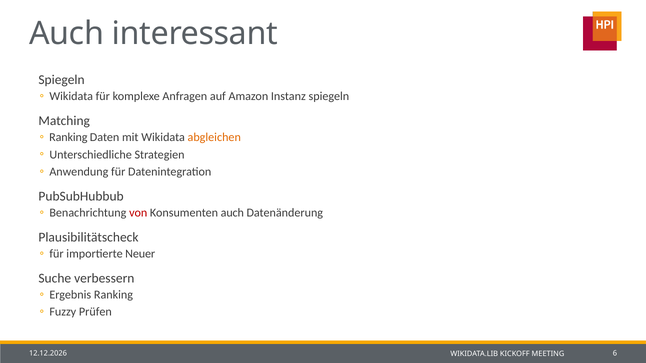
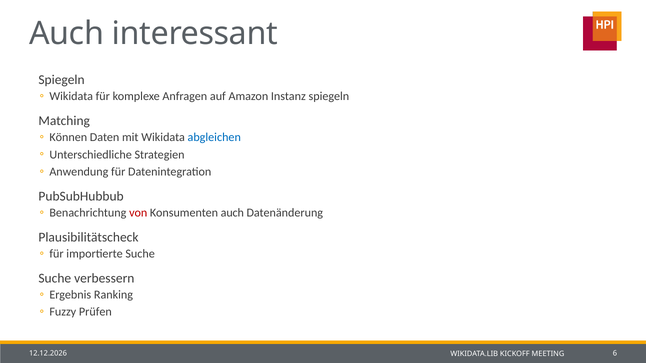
Ranking at (68, 138): Ranking -> Können
abgleichen colour: orange -> blue
importierte Neuer: Neuer -> Suche
